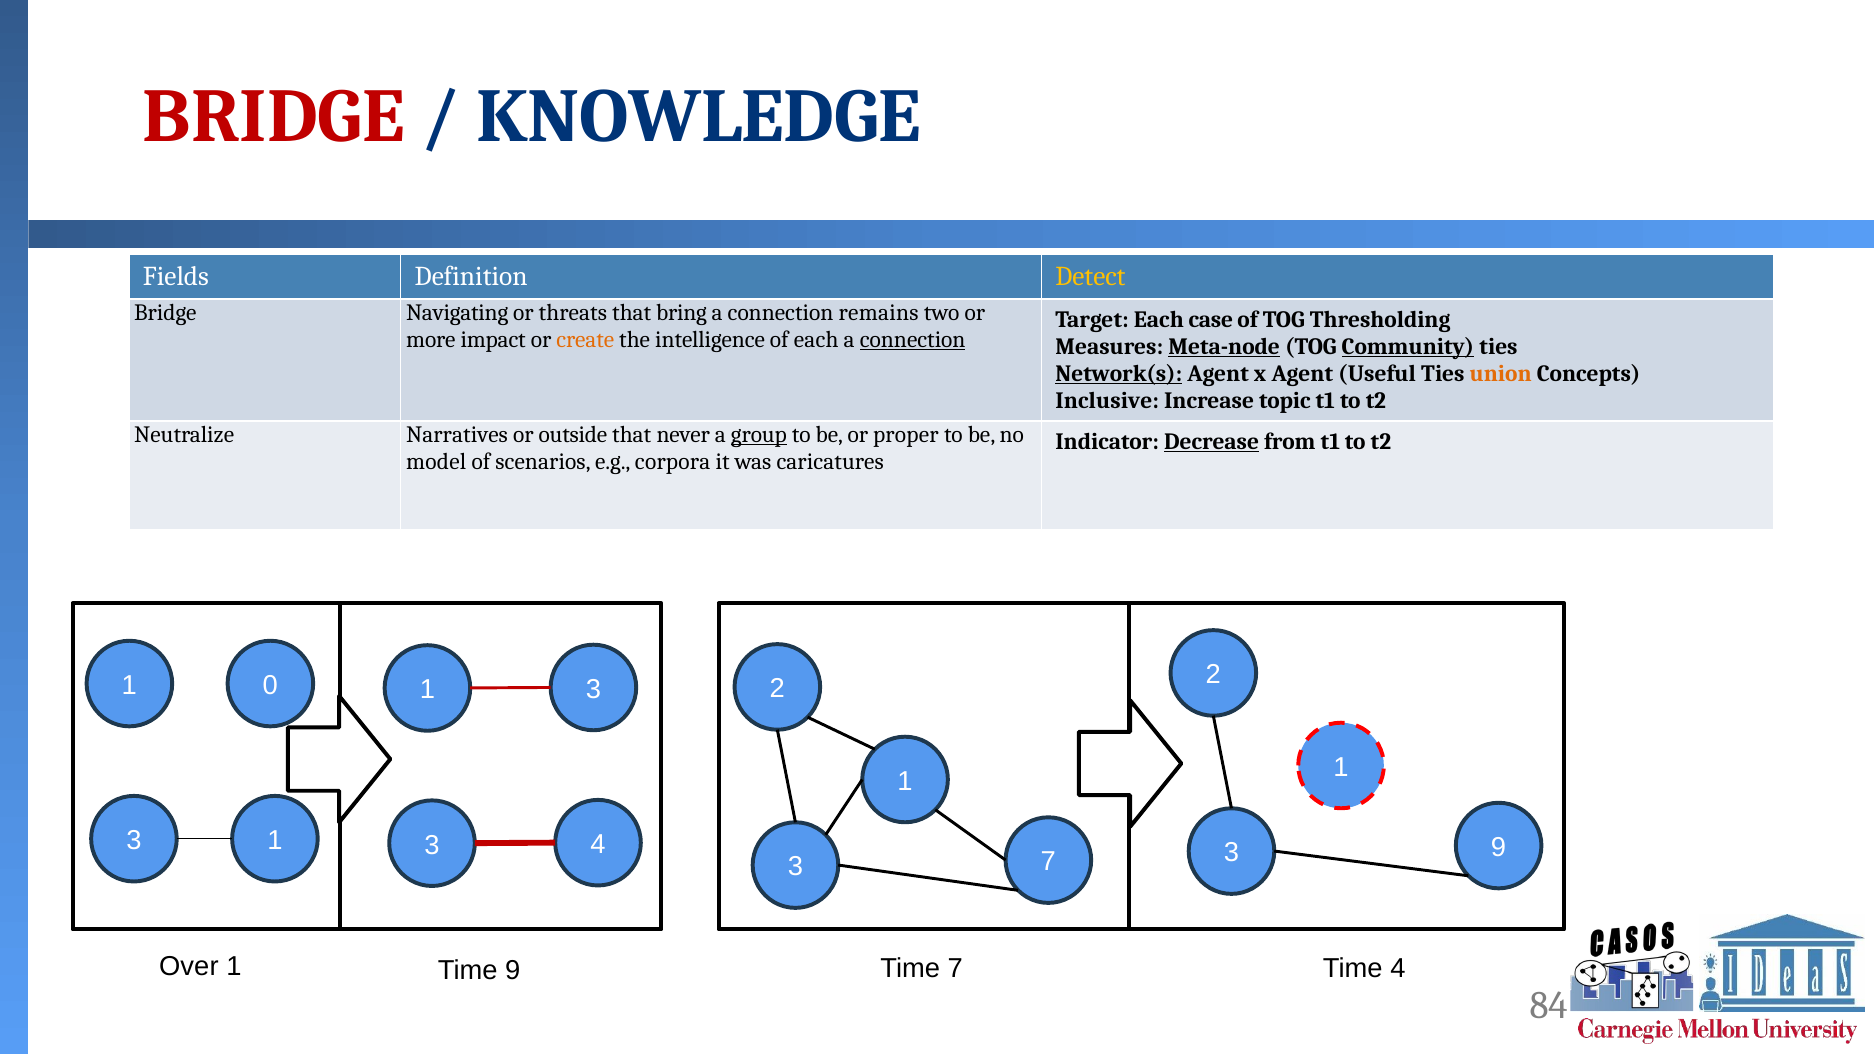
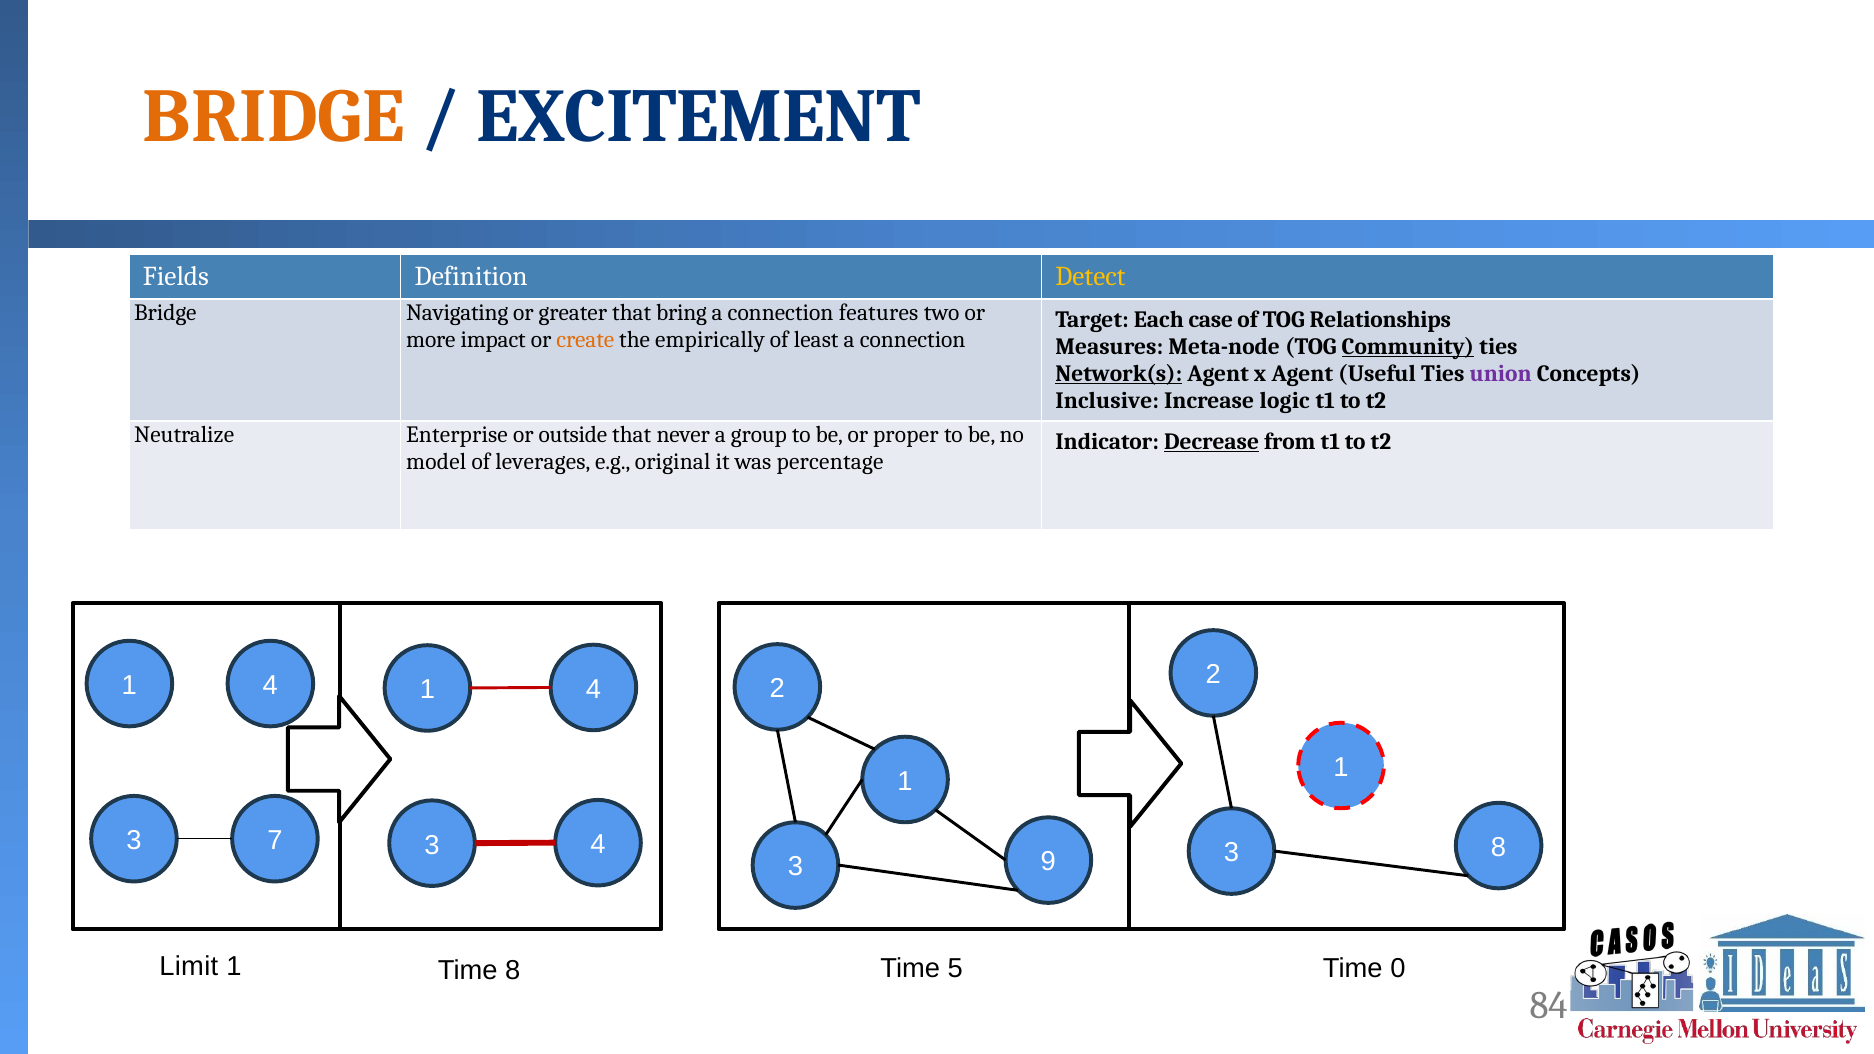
BRIDGE at (274, 117) colour: red -> orange
KNOWLEDGE: KNOWLEDGE -> EXCITEMENT
threats: threats -> greater
remains: remains -> features
Thresholding: Thresholding -> Relationships
intelligence: intelligence -> empirically
of each: each -> least
connection at (913, 340) underline: present -> none
Meta-node underline: present -> none
union colour: orange -> purple
topic: topic -> logic
Narratives: Narratives -> Enterprise
group underline: present -> none
scenarios: scenarios -> leverages
corpora: corpora -> original
caricatures: caricatures -> percentage
0 at (270, 685): 0 -> 4
3 at (593, 689): 3 -> 4
3 1: 1 -> 7
3 9: 9 -> 8
3 7: 7 -> 9
Over: Over -> Limit
Time 9: 9 -> 8
Time 7: 7 -> 5
Time 4: 4 -> 0
